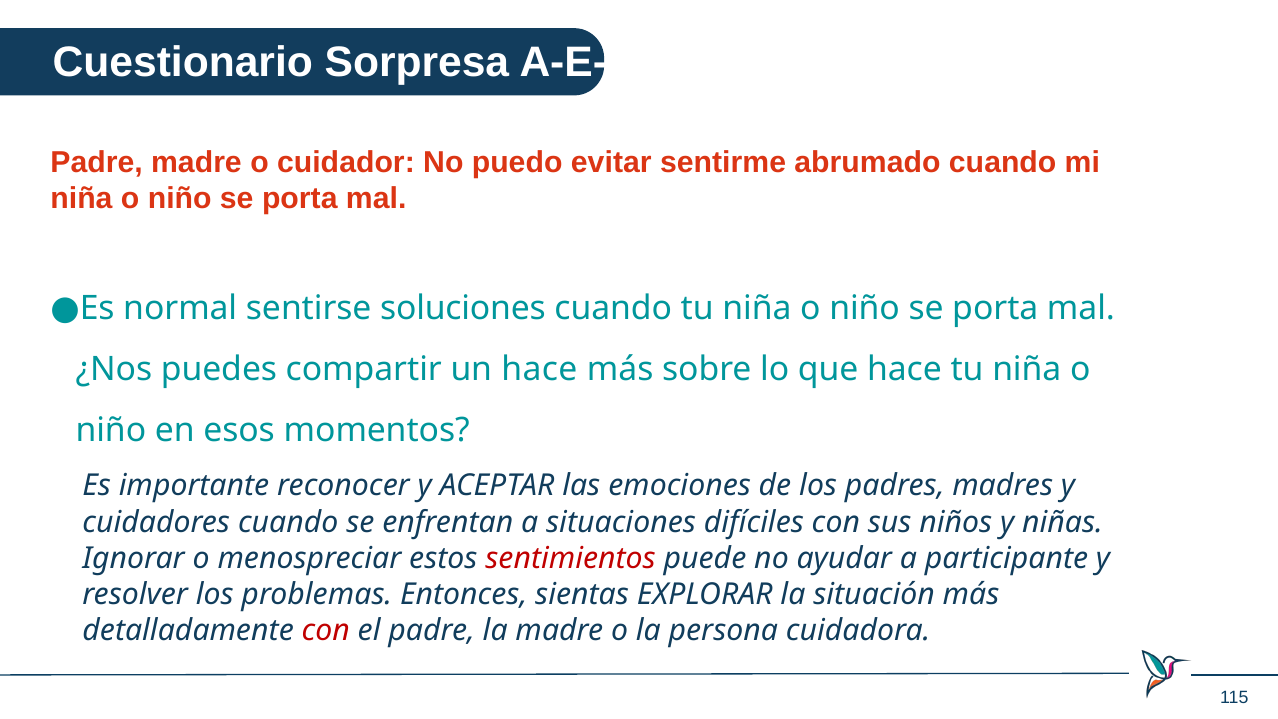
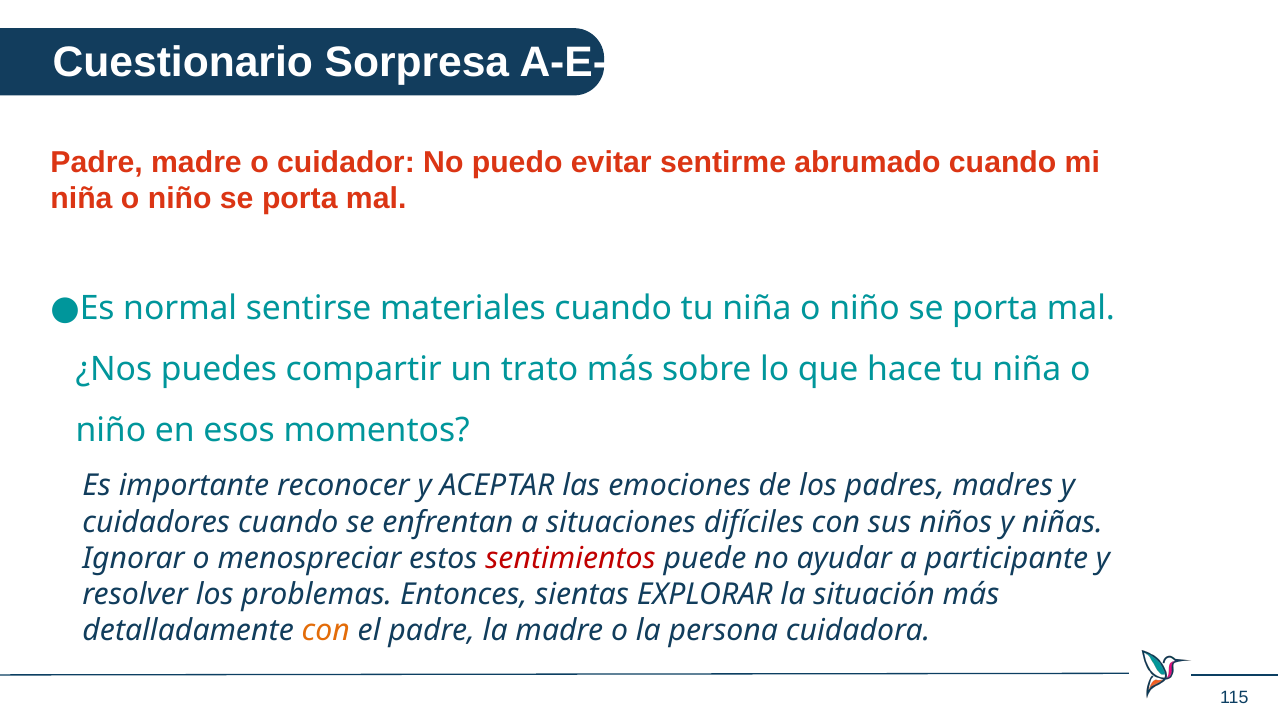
soluciones: soluciones -> materiales
un hace: hace -> trato
con at (326, 631) colour: red -> orange
